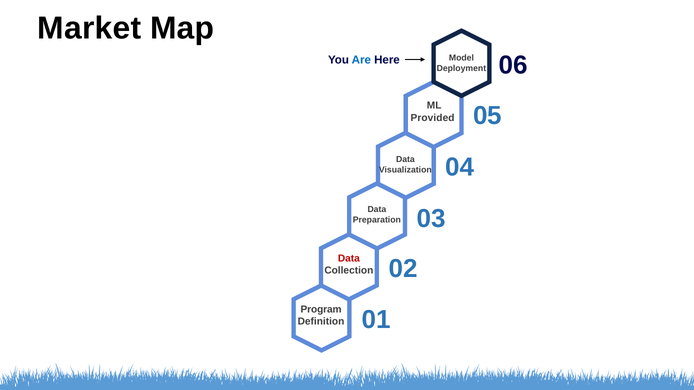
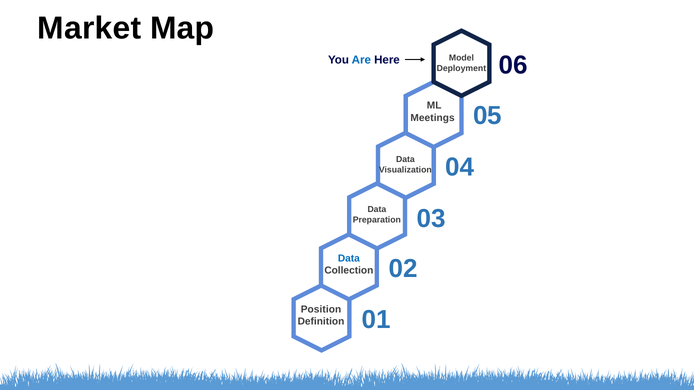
Provided: Provided -> Meetings
Data at (349, 259) colour: red -> blue
Program: Program -> Position
